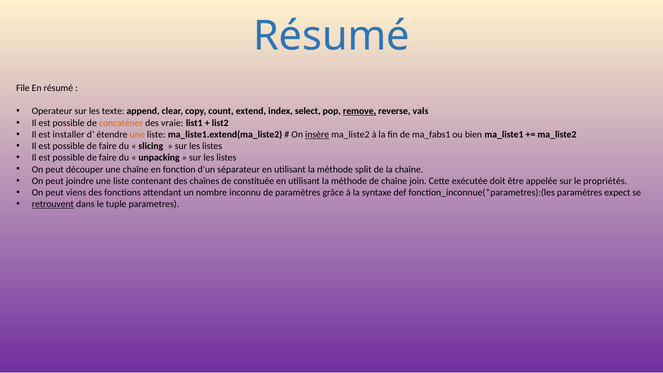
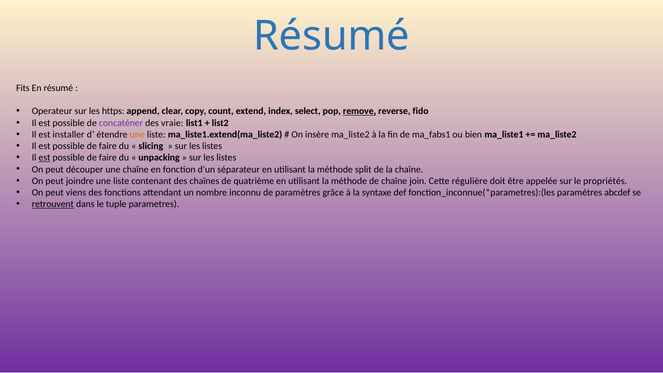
File: File -> Fits
texte: texte -> https
vals: vals -> fido
concaténer colour: orange -> purple
insère underline: present -> none
est at (44, 158) underline: none -> present
constituée: constituée -> quatrième
exécutée: exécutée -> régulière
expect: expect -> abcdef
